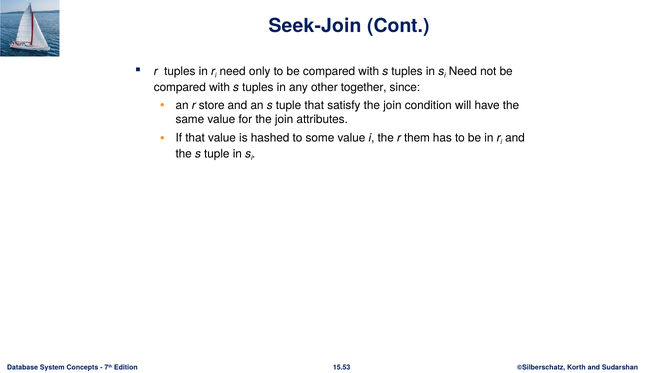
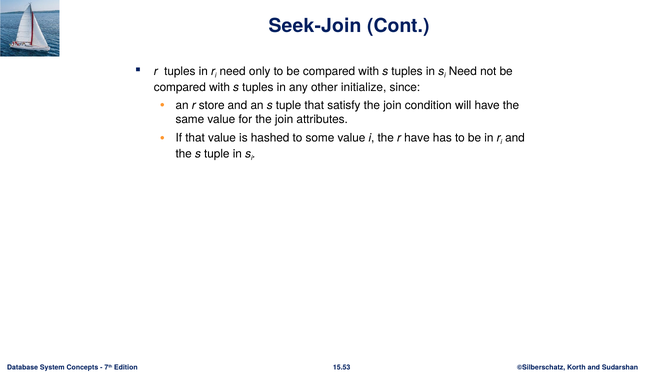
together: together -> initialize
r them: them -> have
